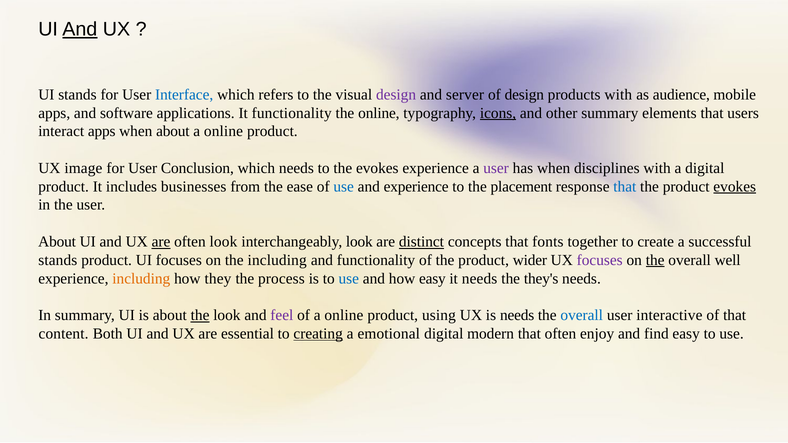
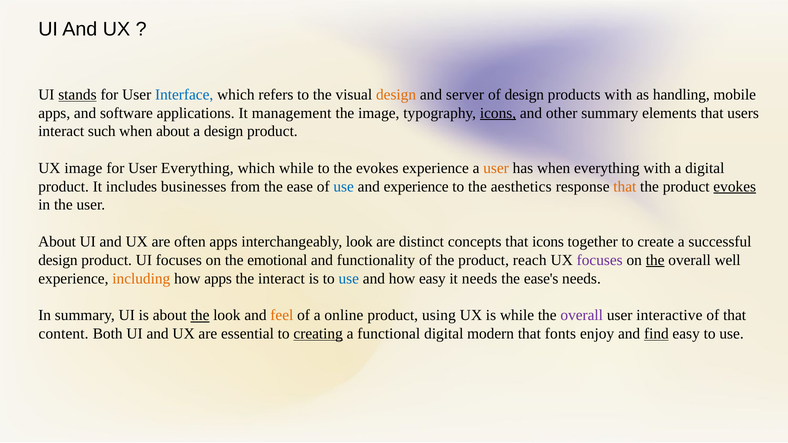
And at (80, 29) underline: present -> none
stands at (77, 95) underline: none -> present
design at (396, 95) colour: purple -> orange
audience: audience -> handling
It functionality: functionality -> management
the online: online -> image
interact apps: apps -> such
online at (223, 131): online -> design
User Conclusion: Conclusion -> Everything
which needs: needs -> while
user at (496, 168) colour: purple -> orange
when disciplines: disciplines -> everything
placement: placement -> aesthetics
that at (625, 187) colour: blue -> orange
are at (161, 242) underline: present -> none
often look: look -> apps
distinct underline: present -> none
that fonts: fonts -> icons
stands at (58, 260): stands -> design
the including: including -> emotional
wider: wider -> reach
how they: they -> apps
the process: process -> interact
they's: they's -> ease's
feel colour: purple -> orange
is needs: needs -> while
overall at (582, 315) colour: blue -> purple
emotional: emotional -> functional
that often: often -> fonts
find underline: none -> present
